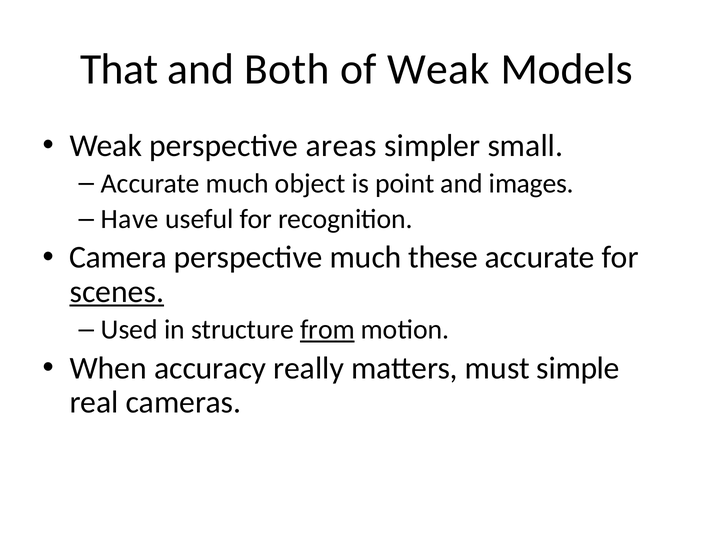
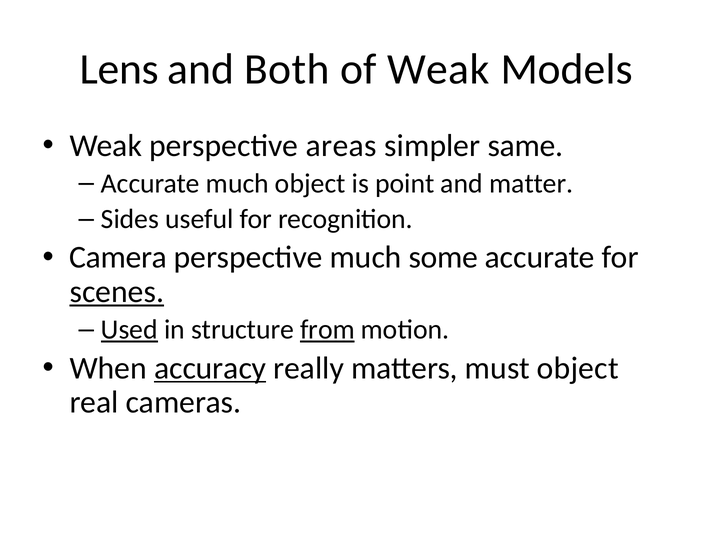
That: That -> Lens
small: small -> same
images: images -> matter
Have: Have -> Sides
these: these -> some
Used underline: none -> present
accuracy underline: none -> present
must simple: simple -> object
